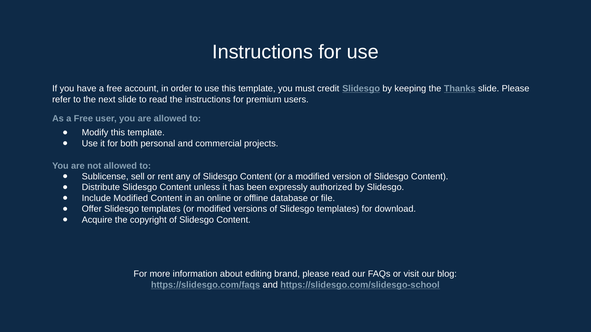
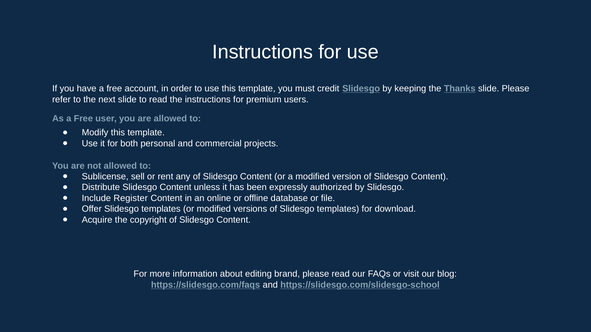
Include Modified: Modified -> Register
